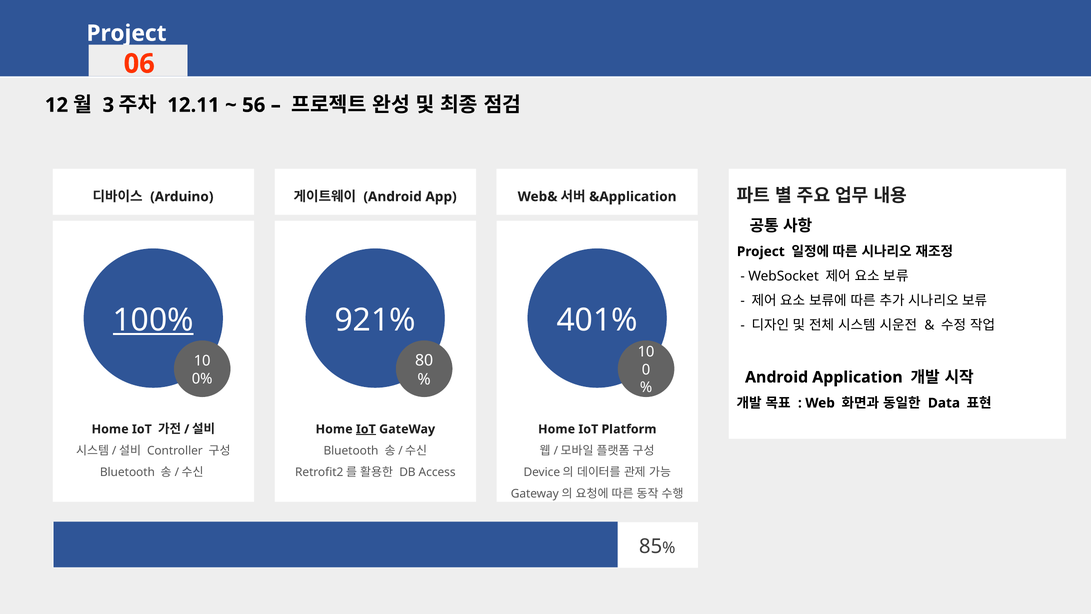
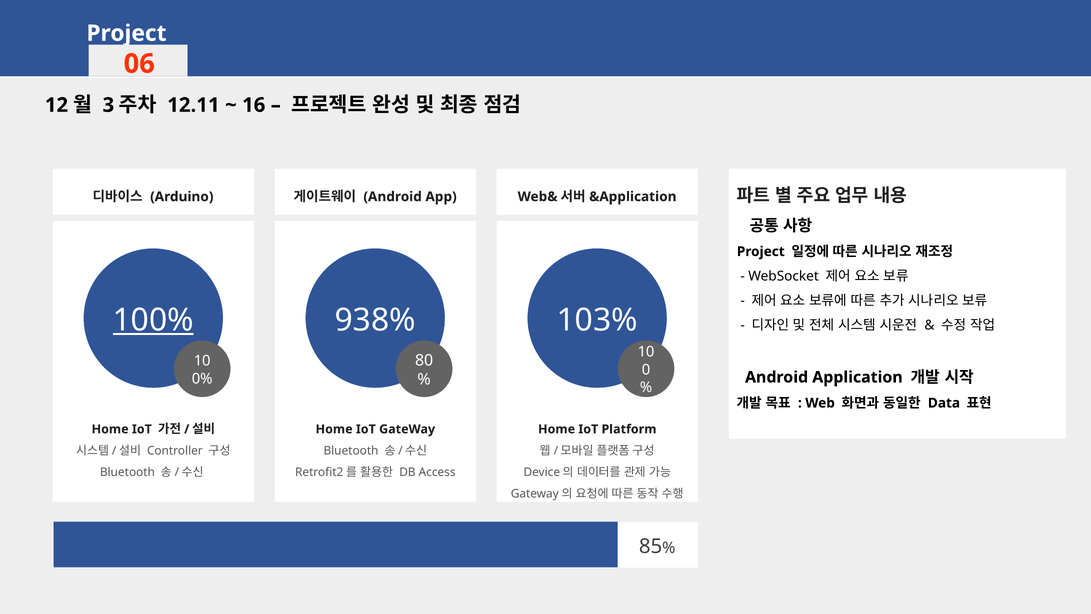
56: 56 -> 16
921%: 921% -> 938%
401%: 401% -> 103%
IoT at (366, 429) underline: present -> none
